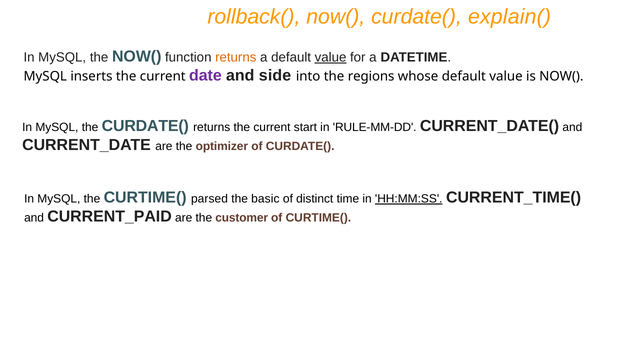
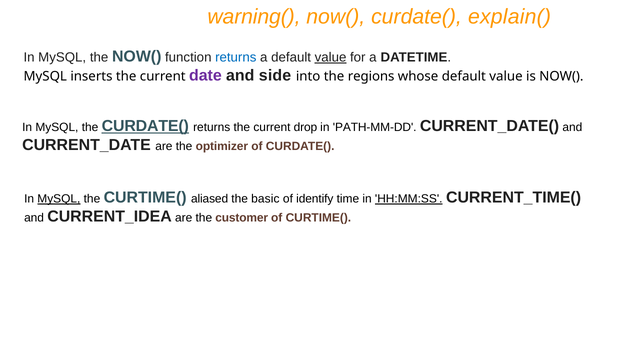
rollback(: rollback( -> warning(
returns at (236, 57) colour: orange -> blue
CURDATE( at (145, 126) underline: none -> present
start: start -> drop
RULE-MM-DD: RULE-MM-DD -> PATH-MM-DD
MySQL at (59, 199) underline: none -> present
parsed: parsed -> aliased
distinct: distinct -> identify
CURRENT_PAID: CURRENT_PAID -> CURRENT_IDEA
